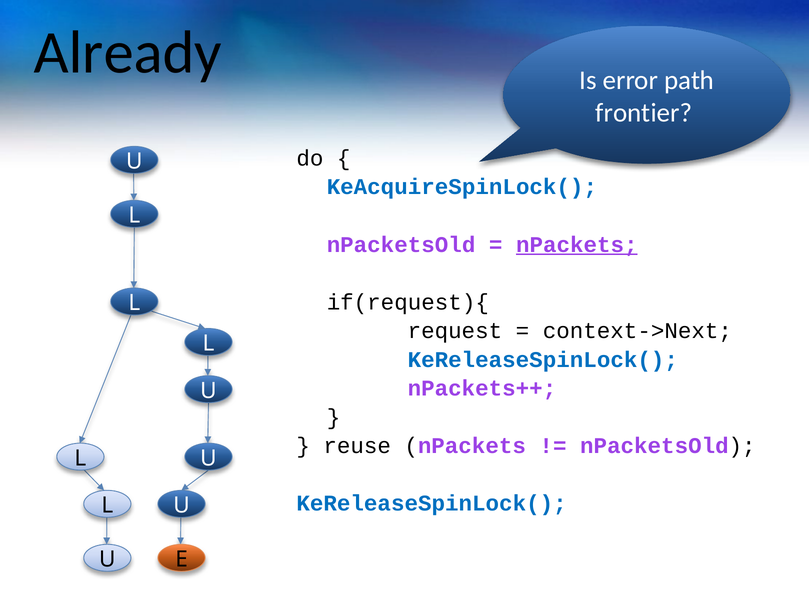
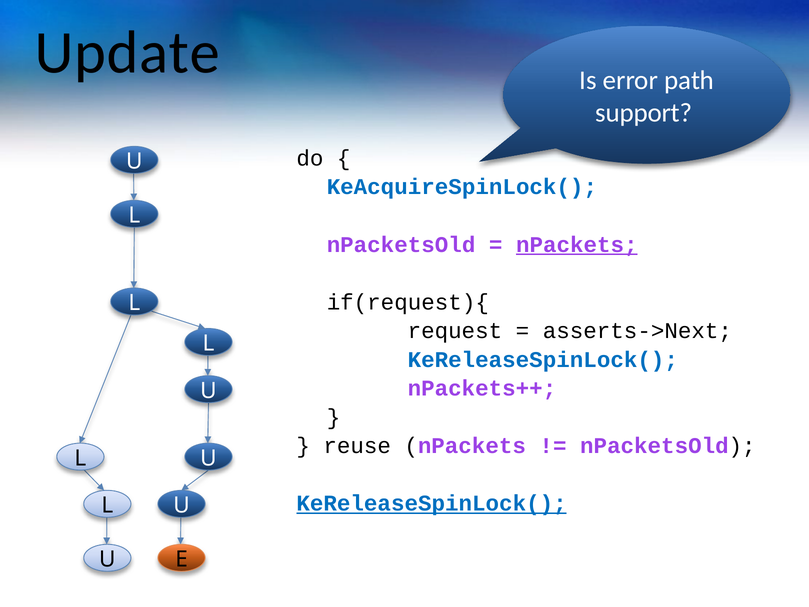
Already: Already -> Update
frontier: frontier -> support
context->Next: context->Next -> asserts->Next
KeReleaseSpinLock( at (432, 503) underline: none -> present
